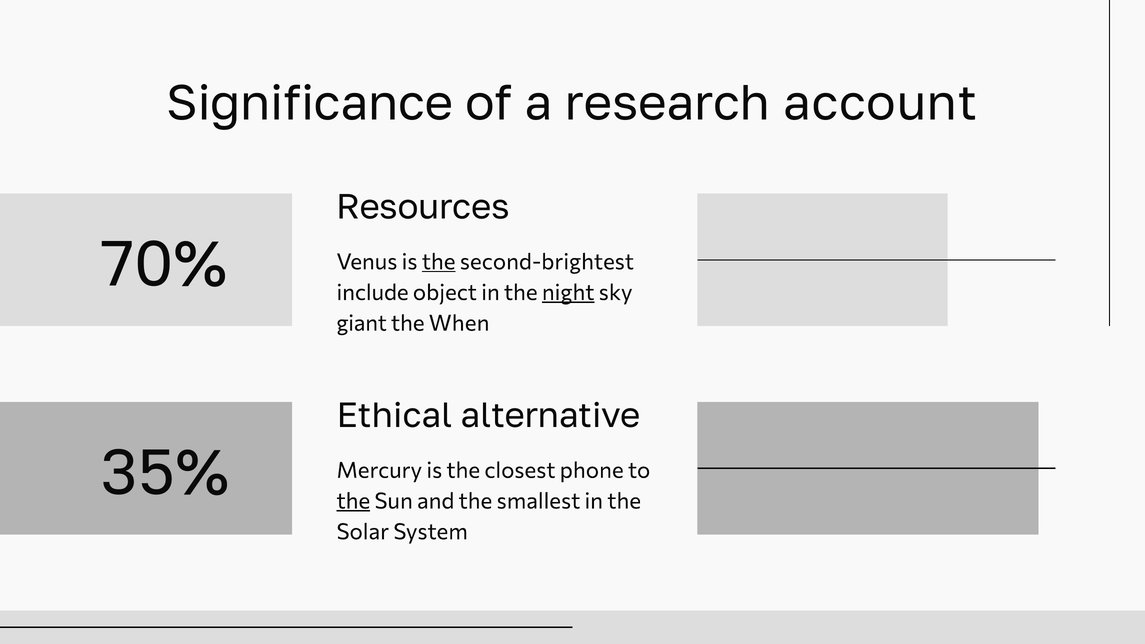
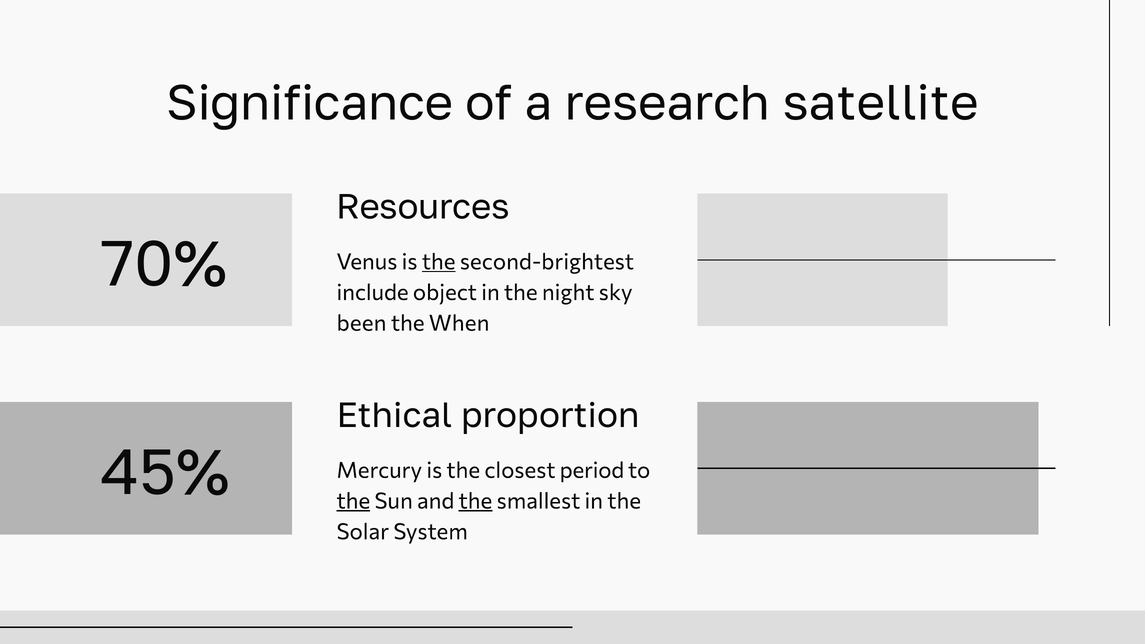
account: account -> satellite
night underline: present -> none
giant: giant -> been
alternative: alternative -> proportion
35%: 35% -> 45%
phone: phone -> period
the at (475, 501) underline: none -> present
